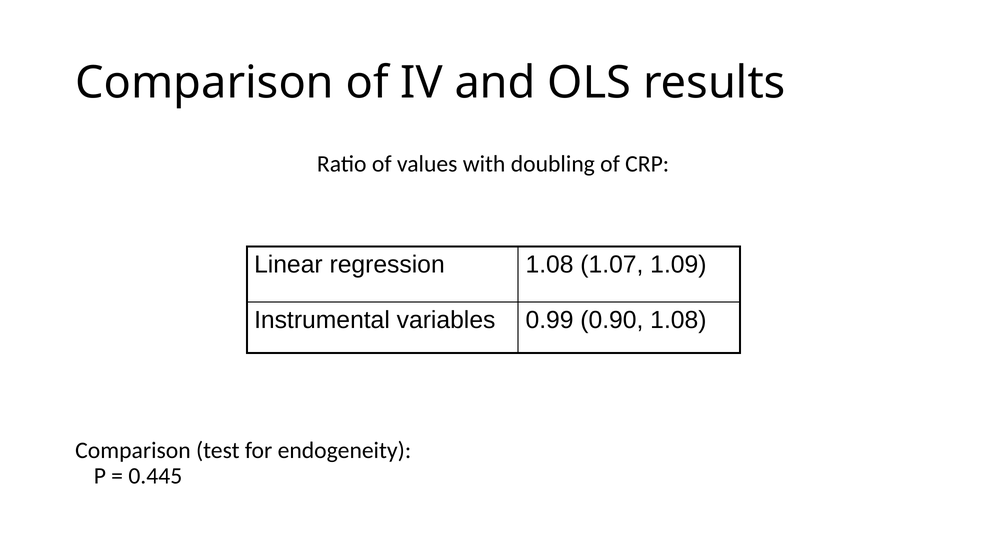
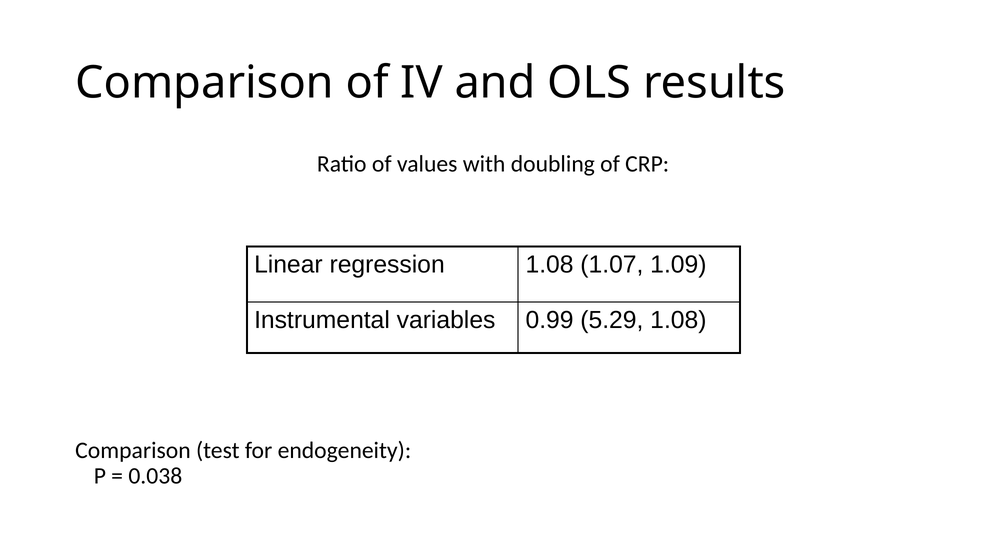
0.90: 0.90 -> 5.29
0.445: 0.445 -> 0.038
